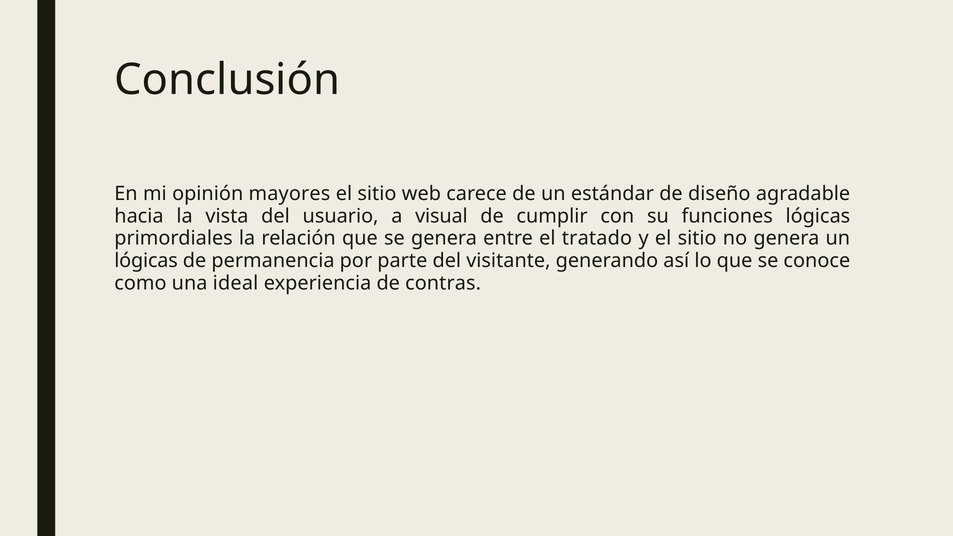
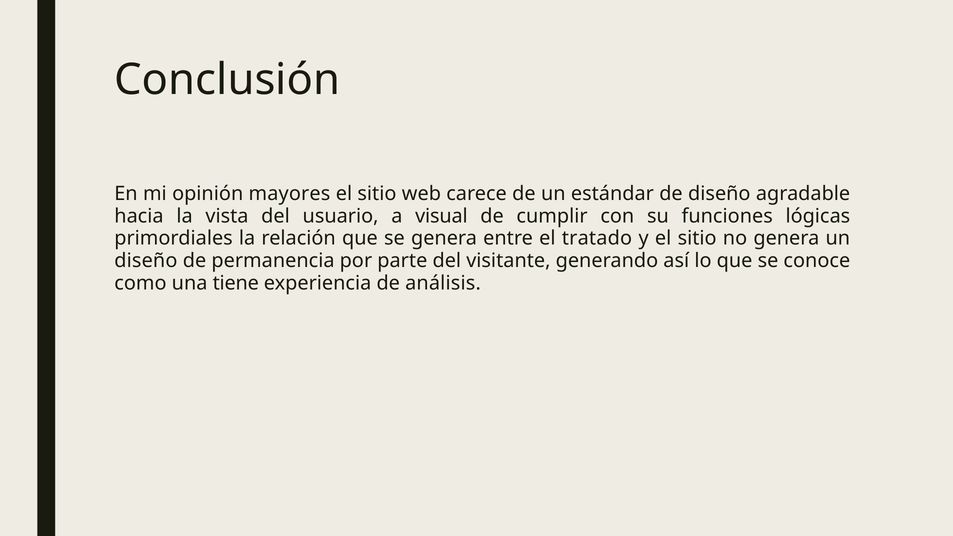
lógicas at (146, 261): lógicas -> diseño
ideal: ideal -> tiene
contras: contras -> análisis
